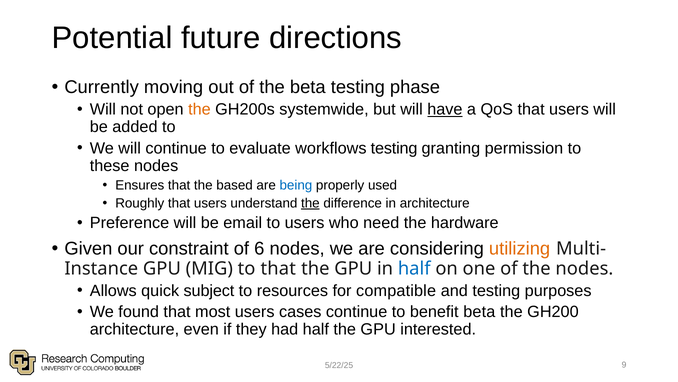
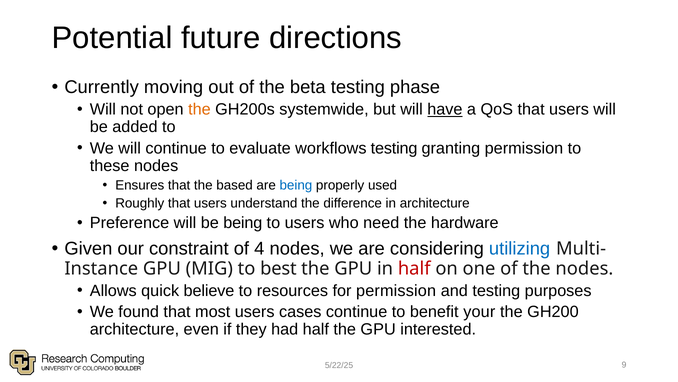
the at (310, 203) underline: present -> none
be email: email -> being
6: 6 -> 4
utilizing colour: orange -> blue
to that: that -> best
half at (414, 268) colour: blue -> red
subject: subject -> believe
for compatible: compatible -> permission
benefit beta: beta -> your
